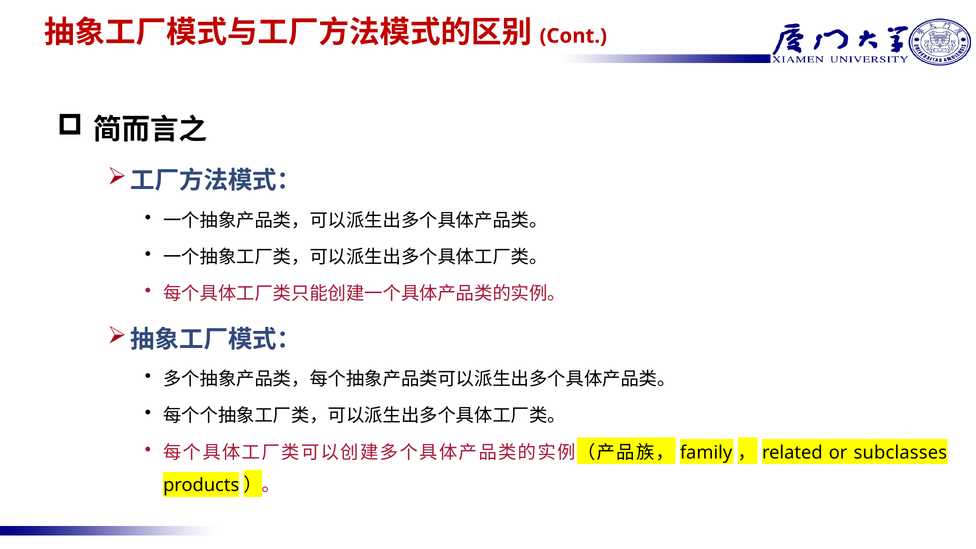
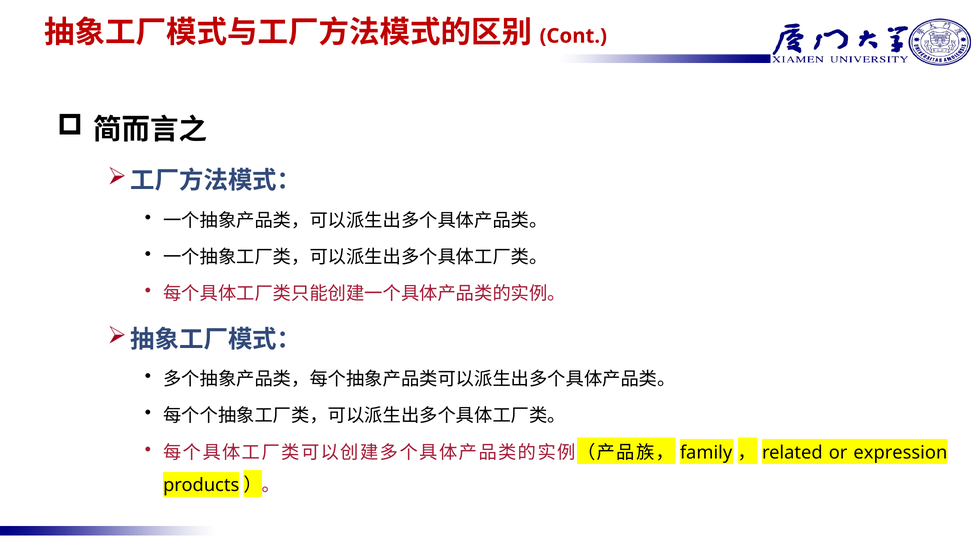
subclasses: subclasses -> expression
